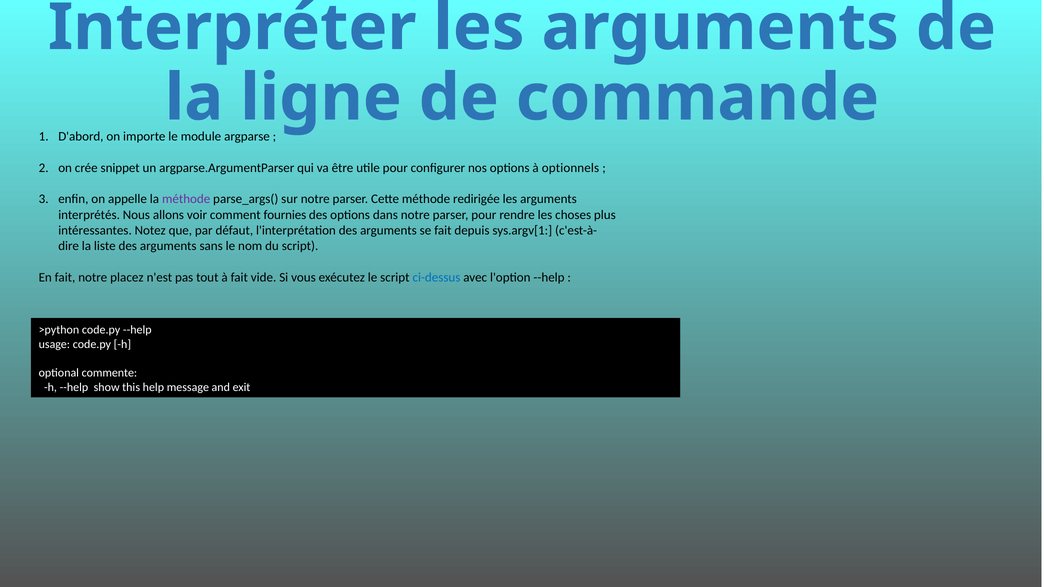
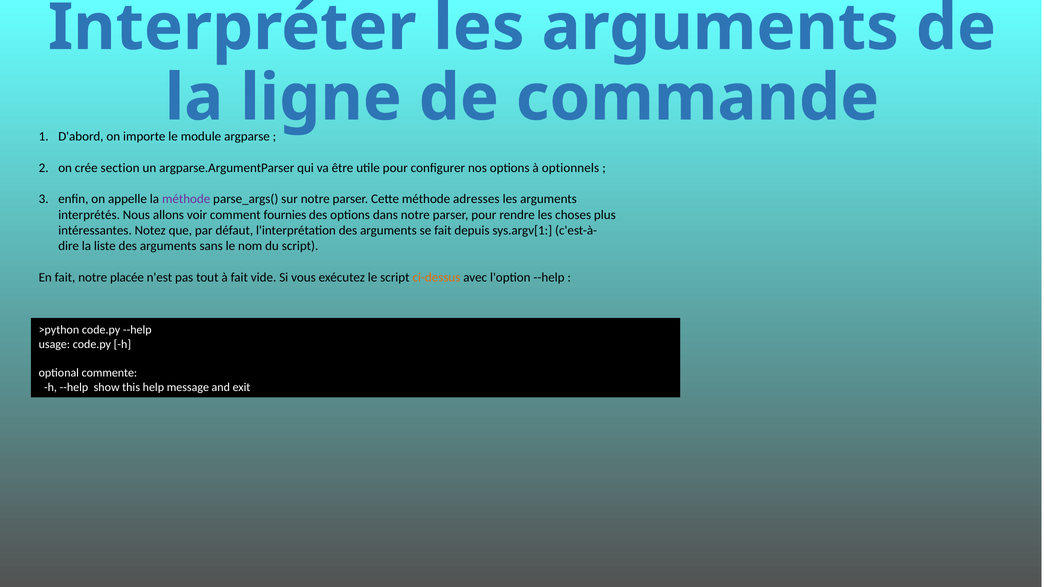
snippet: snippet -> section
redirigée: redirigée -> adresses
placez: placez -> placée
ci-dessus colour: blue -> orange
